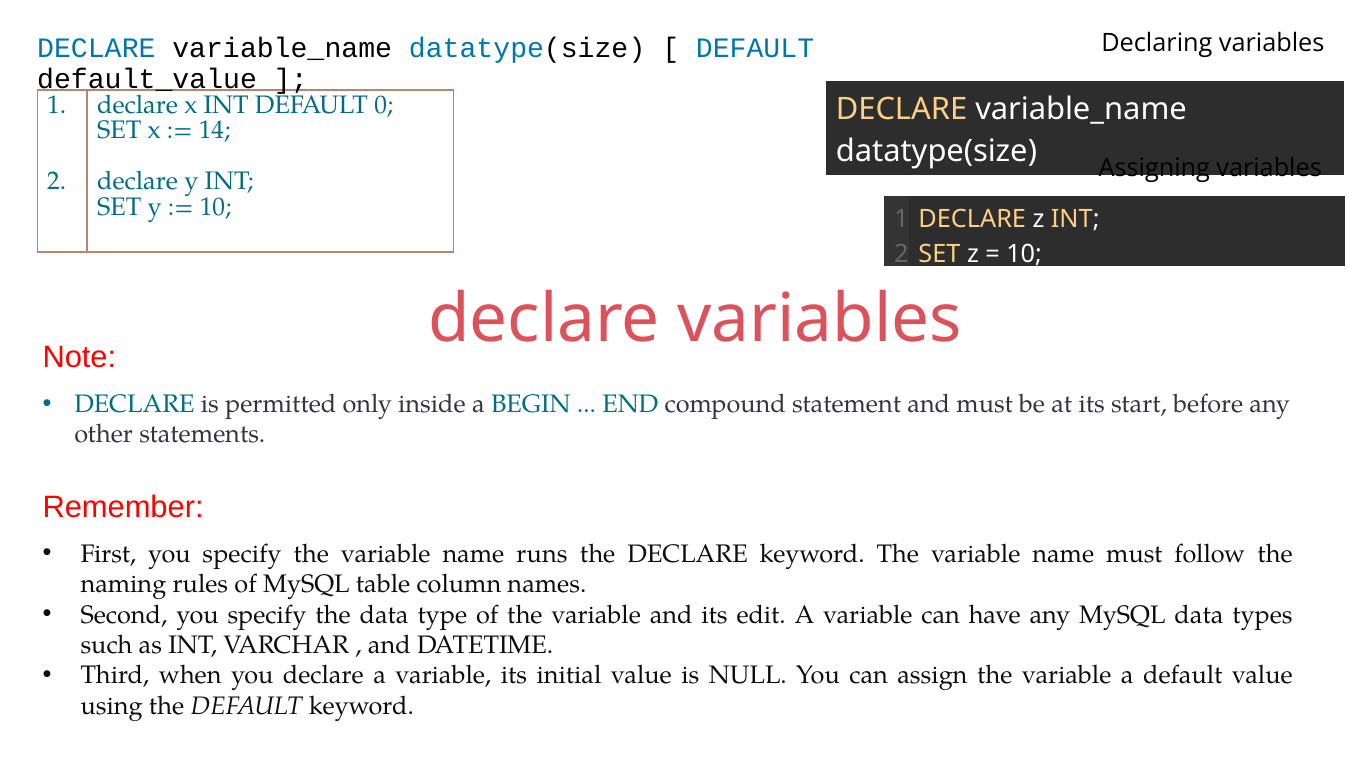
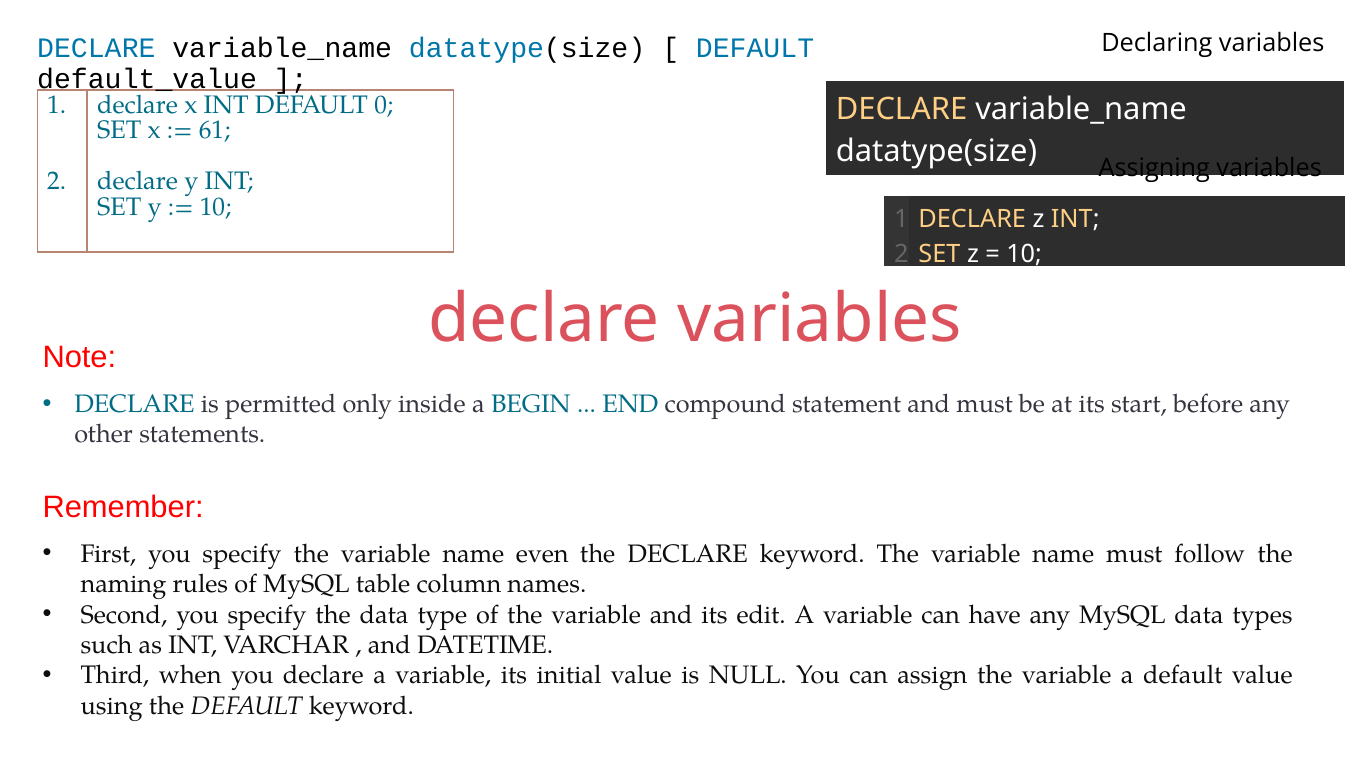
14: 14 -> 61
runs: runs -> even
